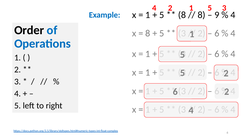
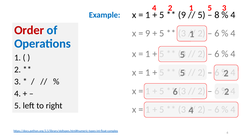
8 at (182, 15): 8 -> 9
8 at (202, 15): 8 -> 5
9: 9 -> 8
Order colour: black -> red
8 at (148, 33): 8 -> 9
